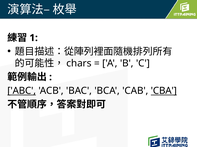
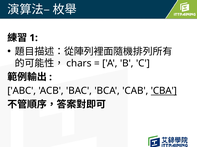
ABC underline: present -> none
